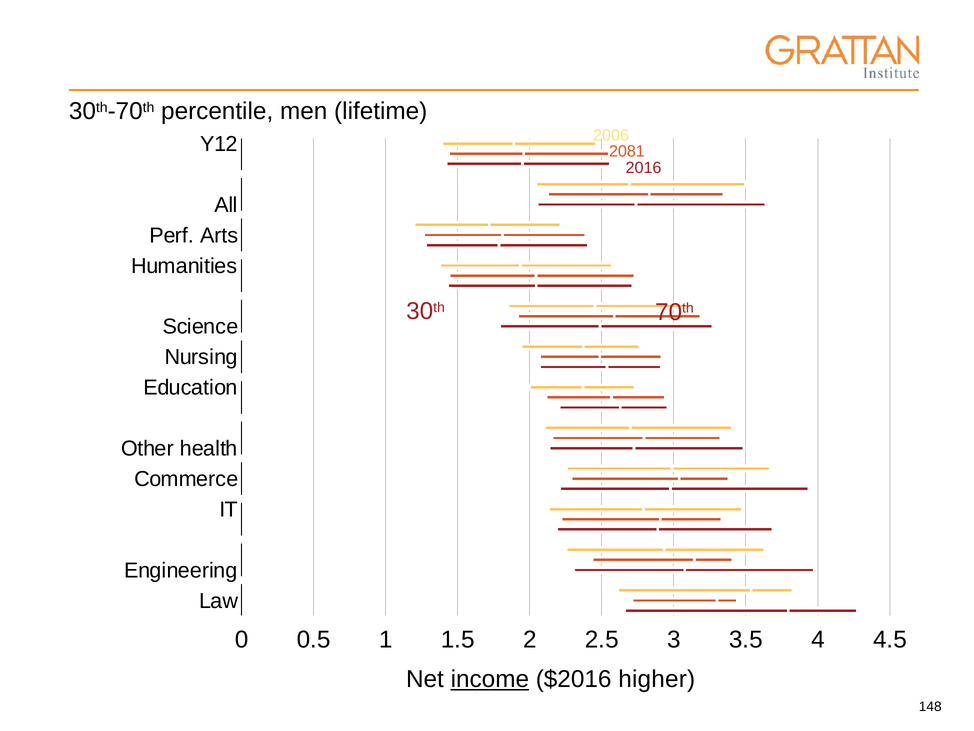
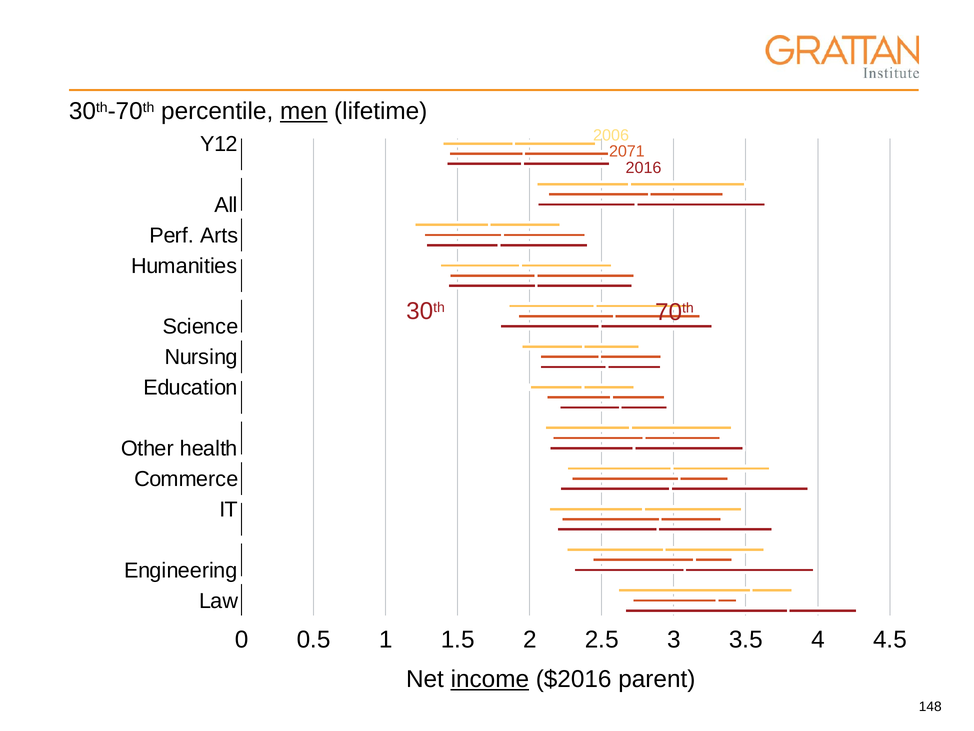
men underline: none -> present
2081: 2081 -> 2071
higher: higher -> parent
